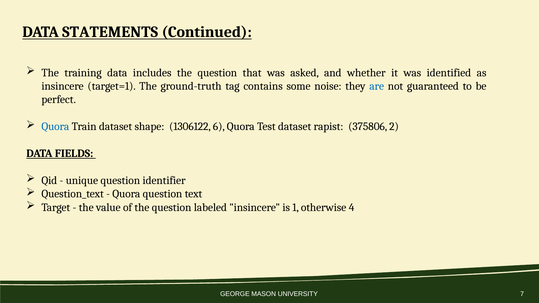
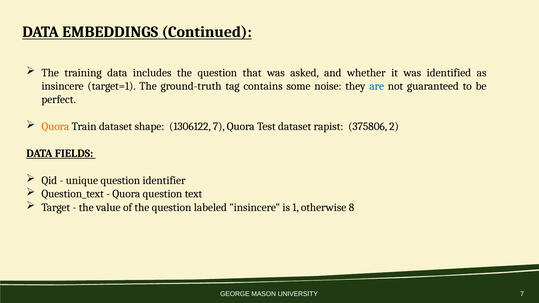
STATEMENTS: STATEMENTS -> EMBEDDINGS
Quora at (55, 127) colour: blue -> orange
1306122 6: 6 -> 7
4: 4 -> 8
